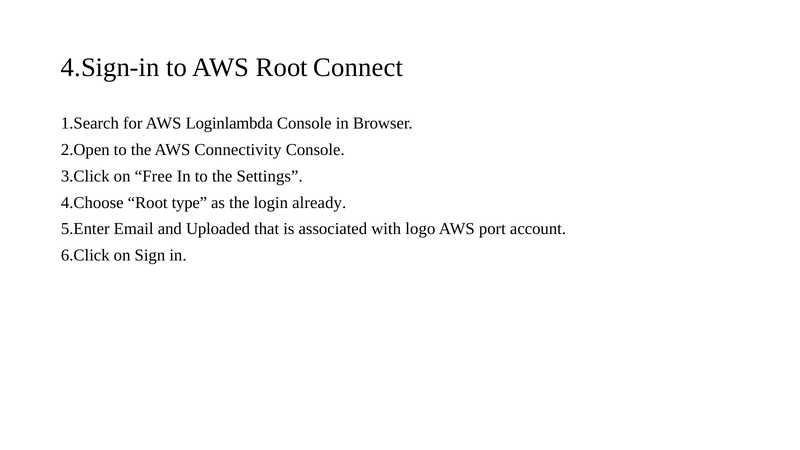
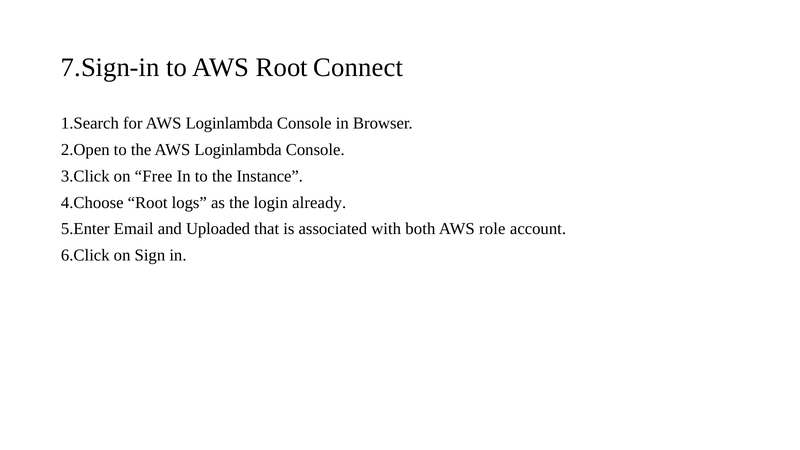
4.Sign-in: 4.Sign-in -> 7.Sign-in
the AWS Connectivity: Connectivity -> Loginlambda
Settings: Settings -> Instance
type: type -> logs
logo: logo -> both
port: port -> role
